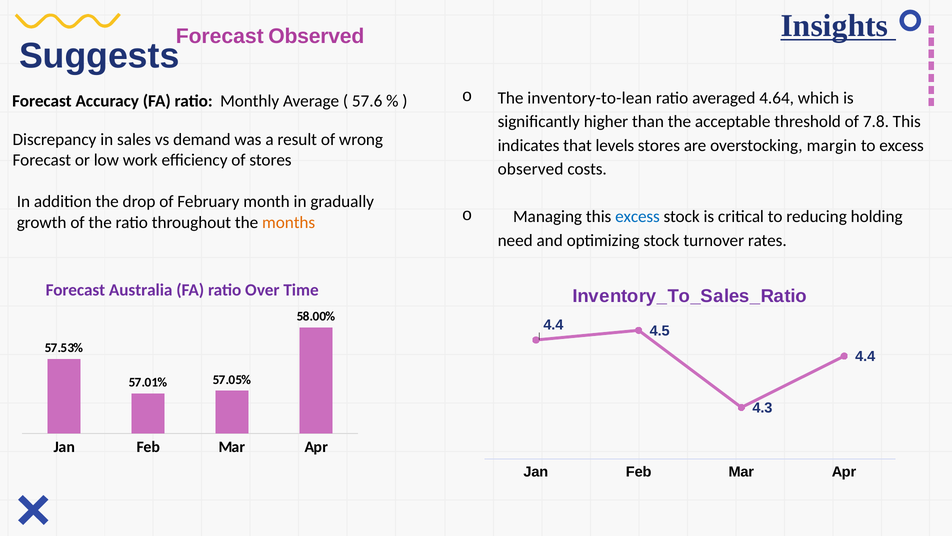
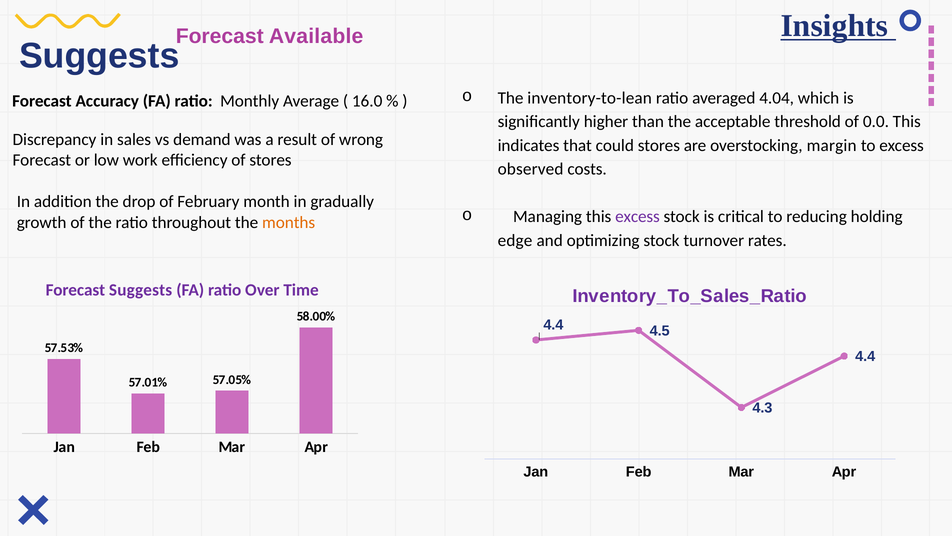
Forecast Observed: Observed -> Available
4.64: 4.64 -> 4.04
57.6: 57.6 -> 16.0
7.8: 7.8 -> 0.0
levels: levels -> could
excess at (637, 217) colour: blue -> purple
need: need -> edge
Forecast Australia: Australia -> Suggests
